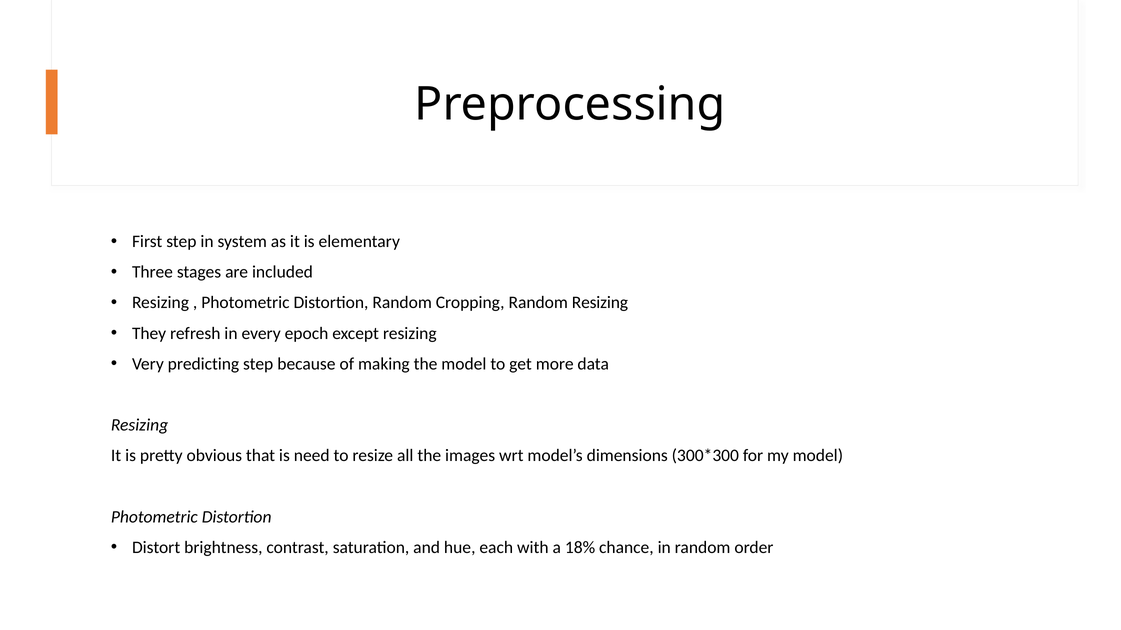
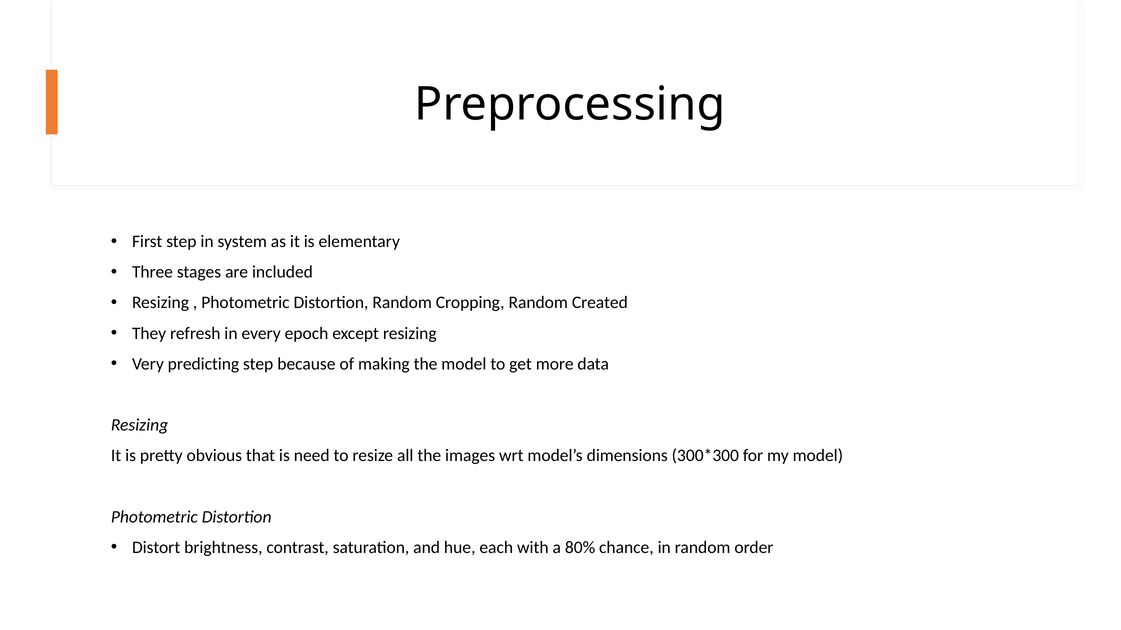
Random Resizing: Resizing -> Created
18%: 18% -> 80%
